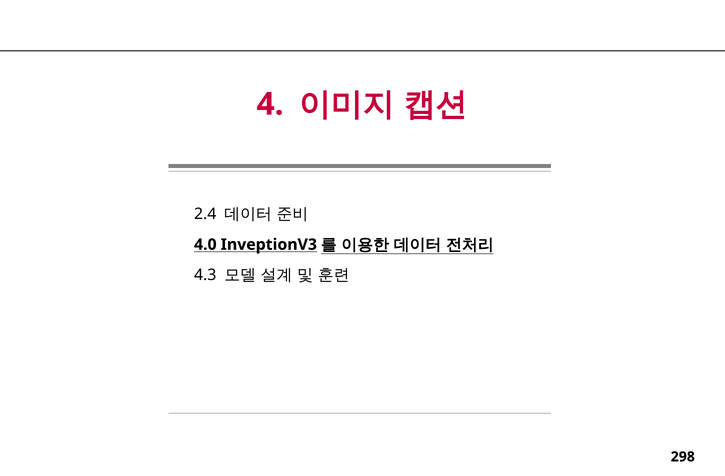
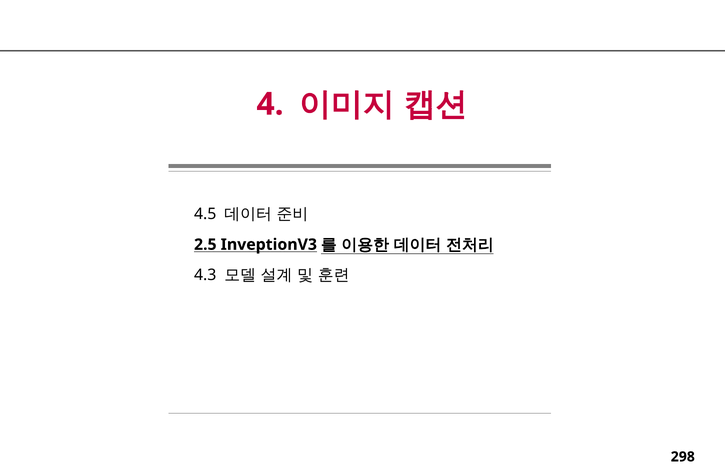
2.4: 2.4 -> 4.5
4.0: 4.0 -> 2.5
